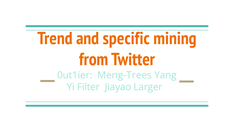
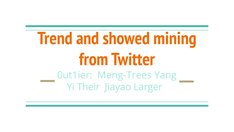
specific: specific -> showed
Filter: Filter -> Their
